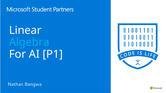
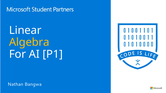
Algebra colour: light blue -> yellow
